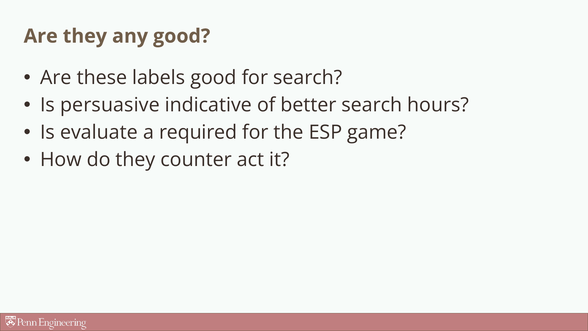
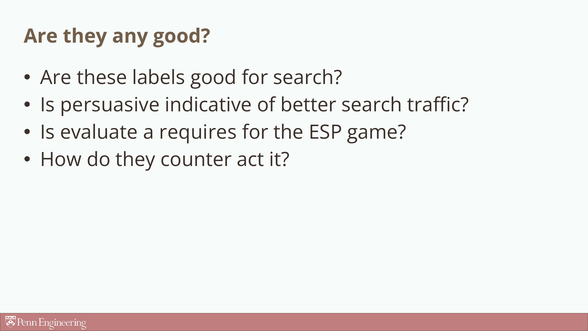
hours: hours -> traffic
required: required -> requires
